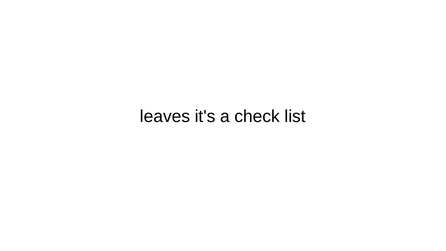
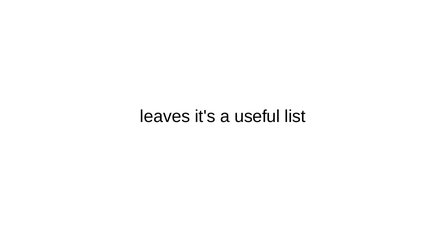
check: check -> useful
